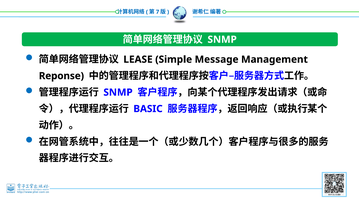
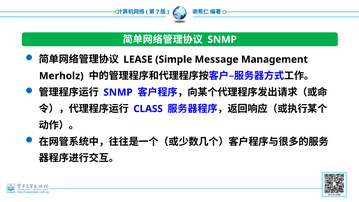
Reponse: Reponse -> Merholz
BASIC: BASIC -> CLASS
